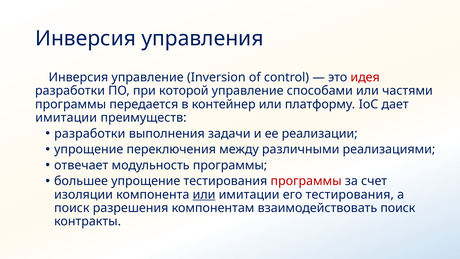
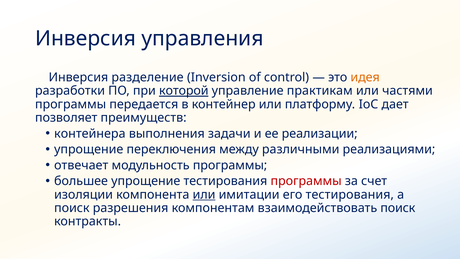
Инверсия управление: управление -> разделение
идея colour: red -> orange
которой underline: none -> present
способами: способами -> практикам
имитации at (66, 118): имитации -> позволяет
разработки at (90, 133): разработки -> контейнера
